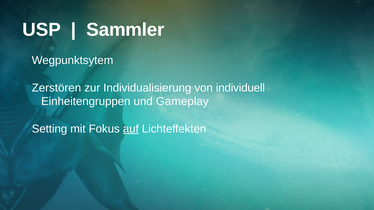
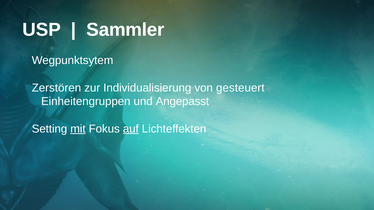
individuell: individuell -> gesteuert
Gameplay: Gameplay -> Angepasst
mit underline: none -> present
